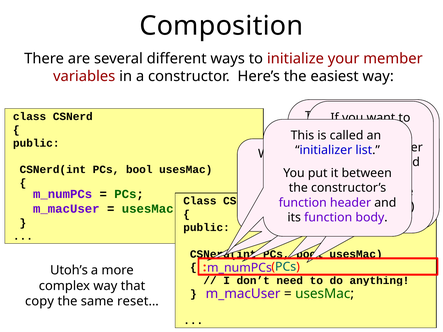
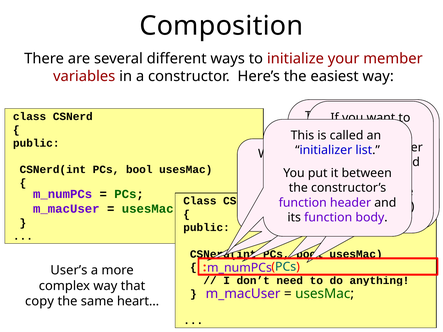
Utoh’s: Utoh’s -> User’s
reset…: reset… -> heart…
